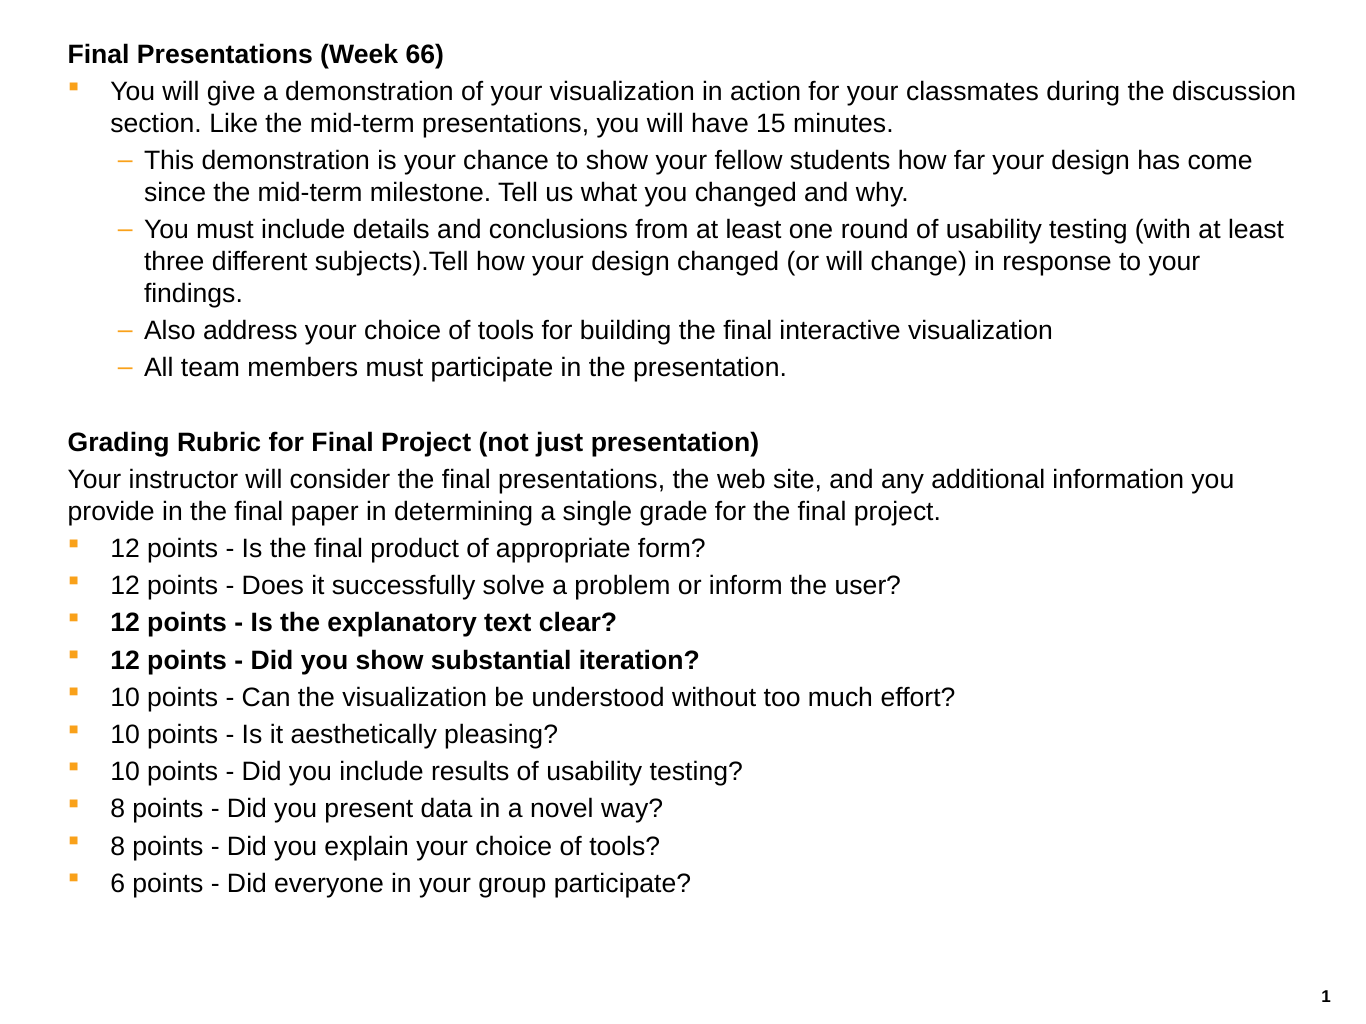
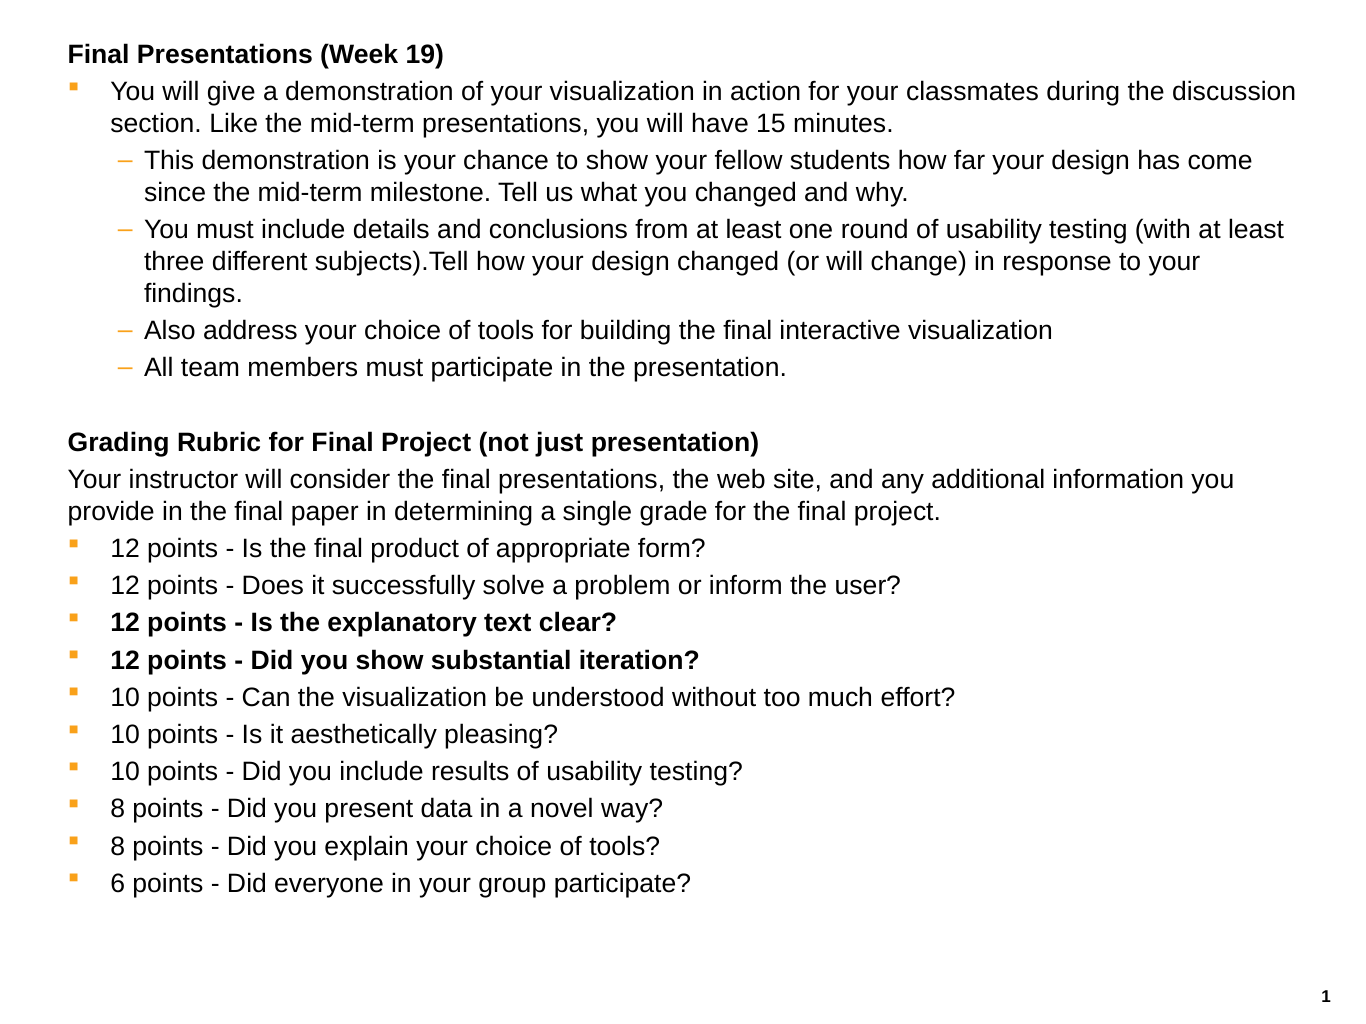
66: 66 -> 19
